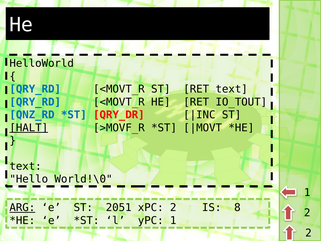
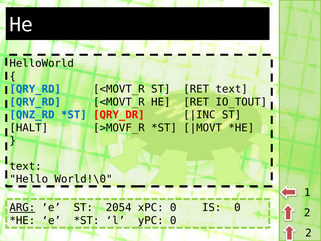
HALT underline: present -> none
2051: 2051 -> 2054
xPC 2: 2 -> 0
IS 8: 8 -> 0
yPC 1: 1 -> 0
